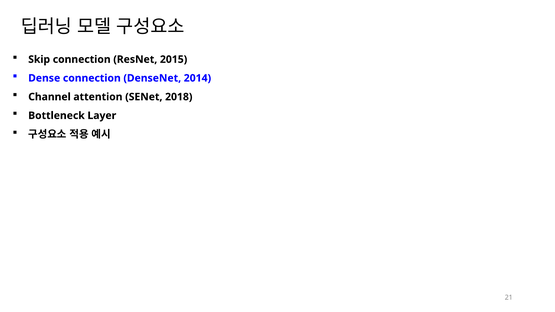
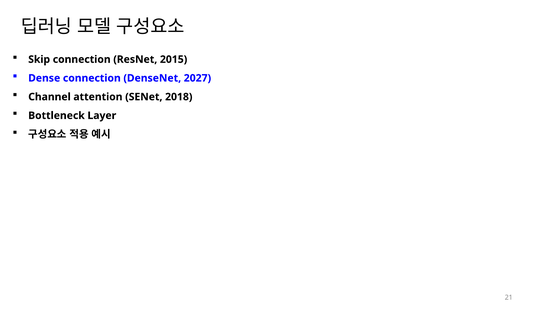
2014: 2014 -> 2027
